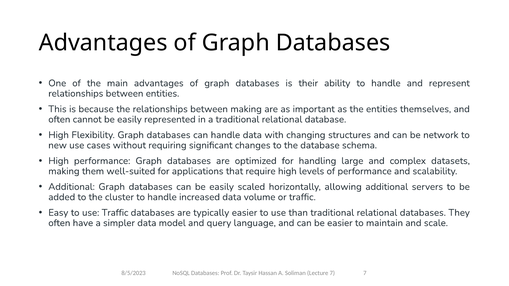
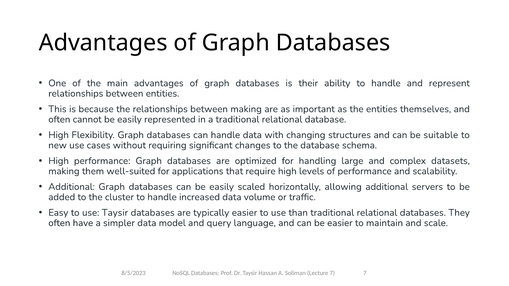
network: network -> suitable
use Traffic: Traffic -> Taysir
